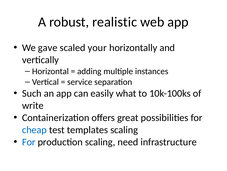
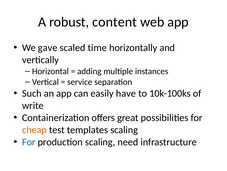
realistic: realistic -> content
your: your -> time
what: what -> have
cheap colour: blue -> orange
